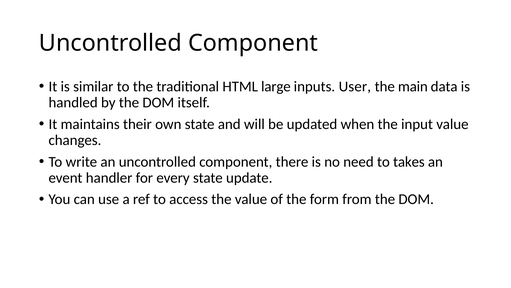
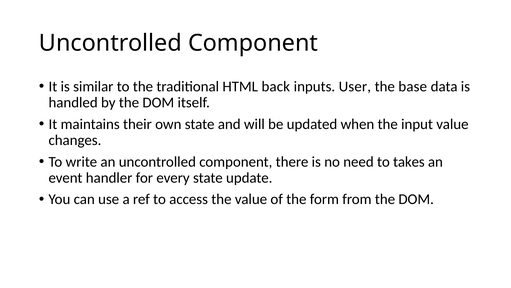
large: large -> back
main: main -> base
